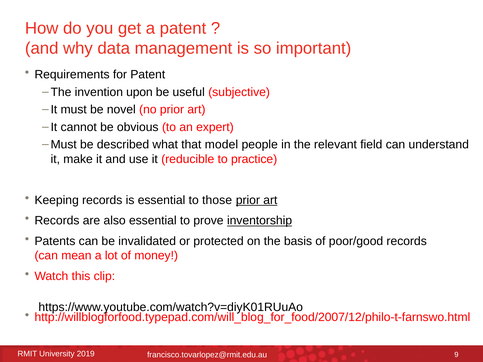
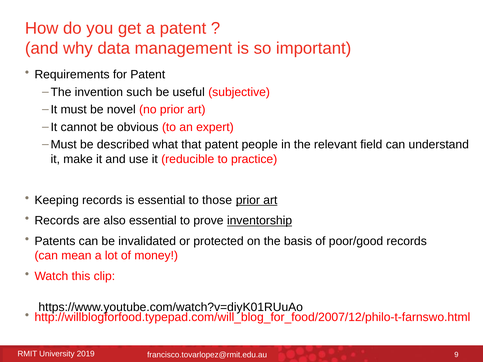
upon: upon -> such
that model: model -> patent
